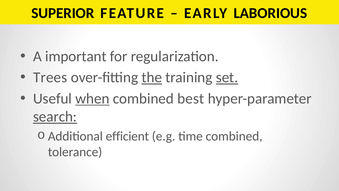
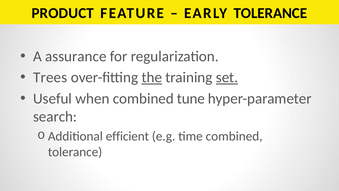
SUPERIOR: SUPERIOR -> PRODUCT
EARLY LABORIOUS: LABORIOUS -> TOLERANCE
important: important -> assurance
when underline: present -> none
best: best -> tune
search underline: present -> none
